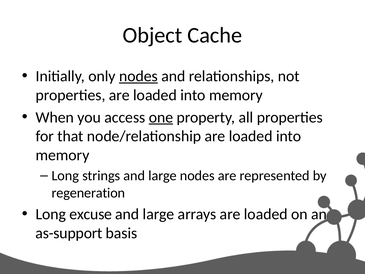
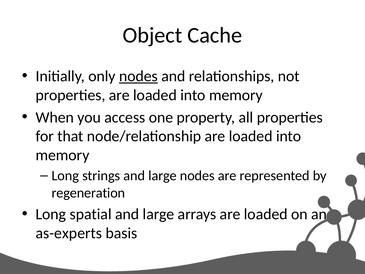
one underline: present -> none
excuse: excuse -> spatial
as-support: as-support -> as-experts
